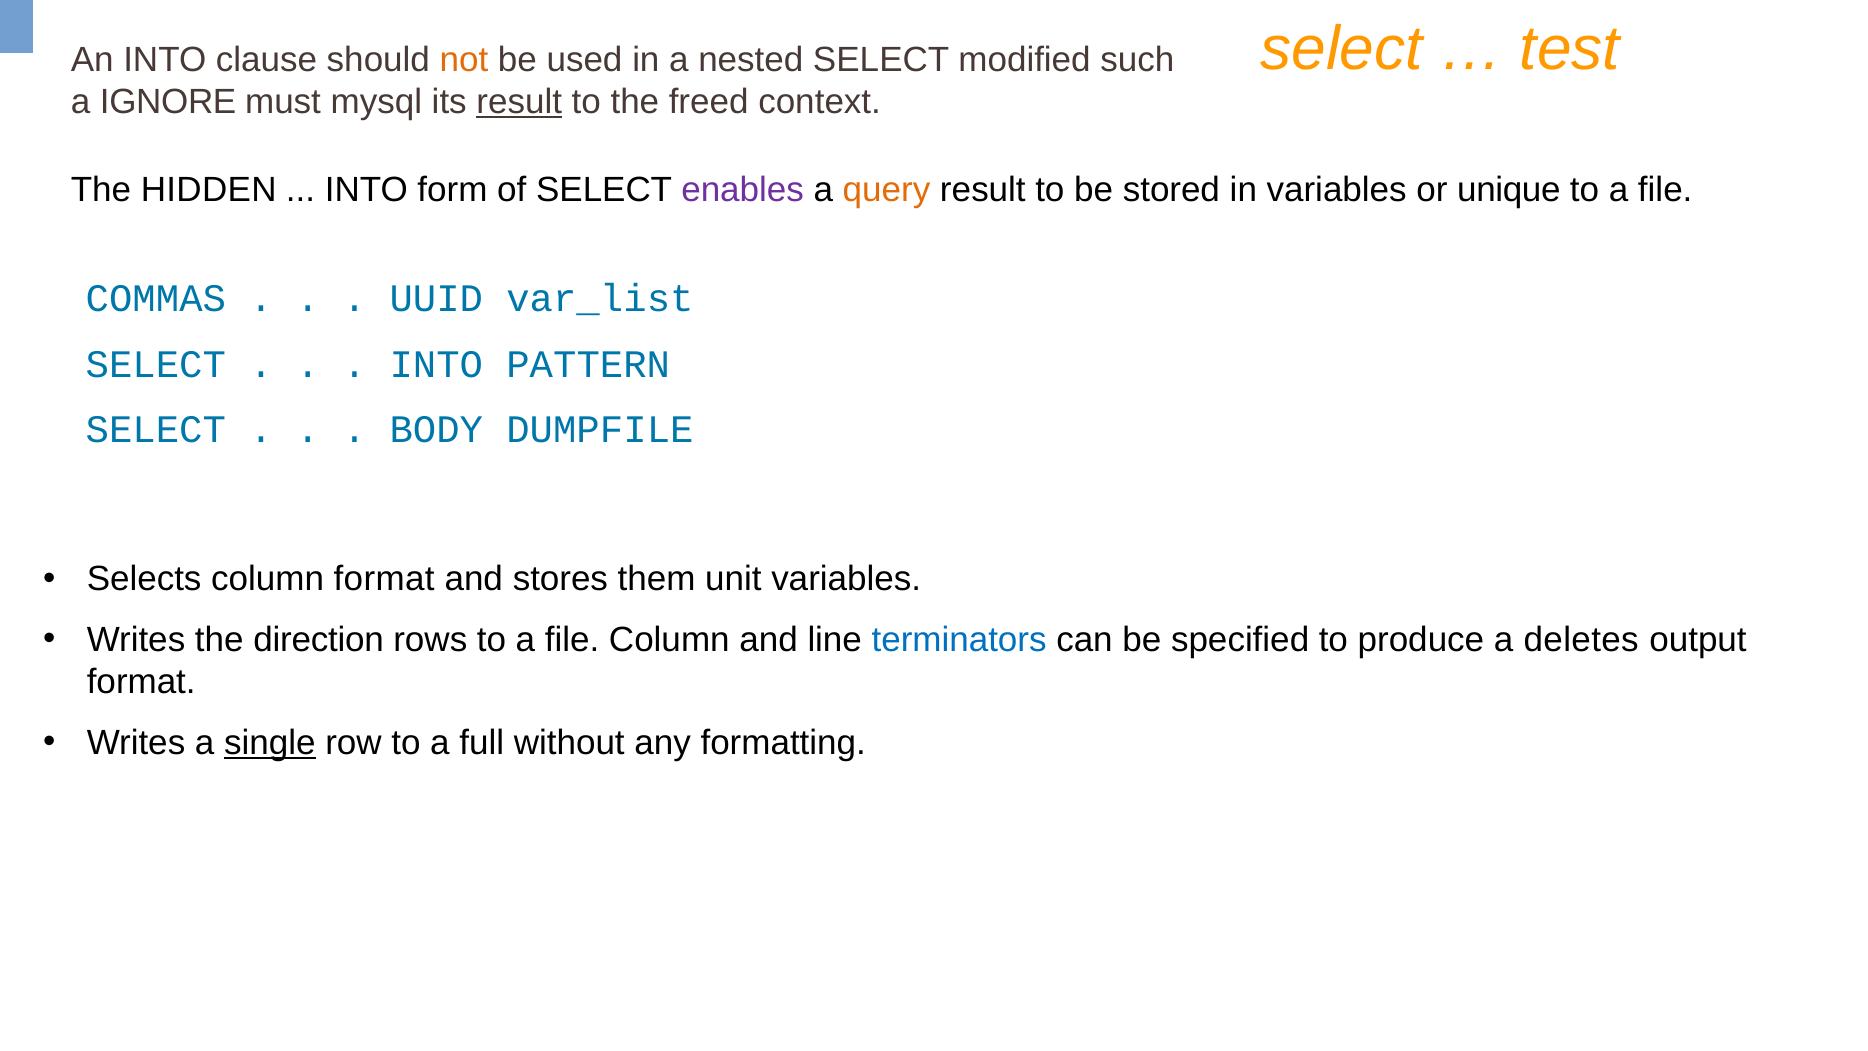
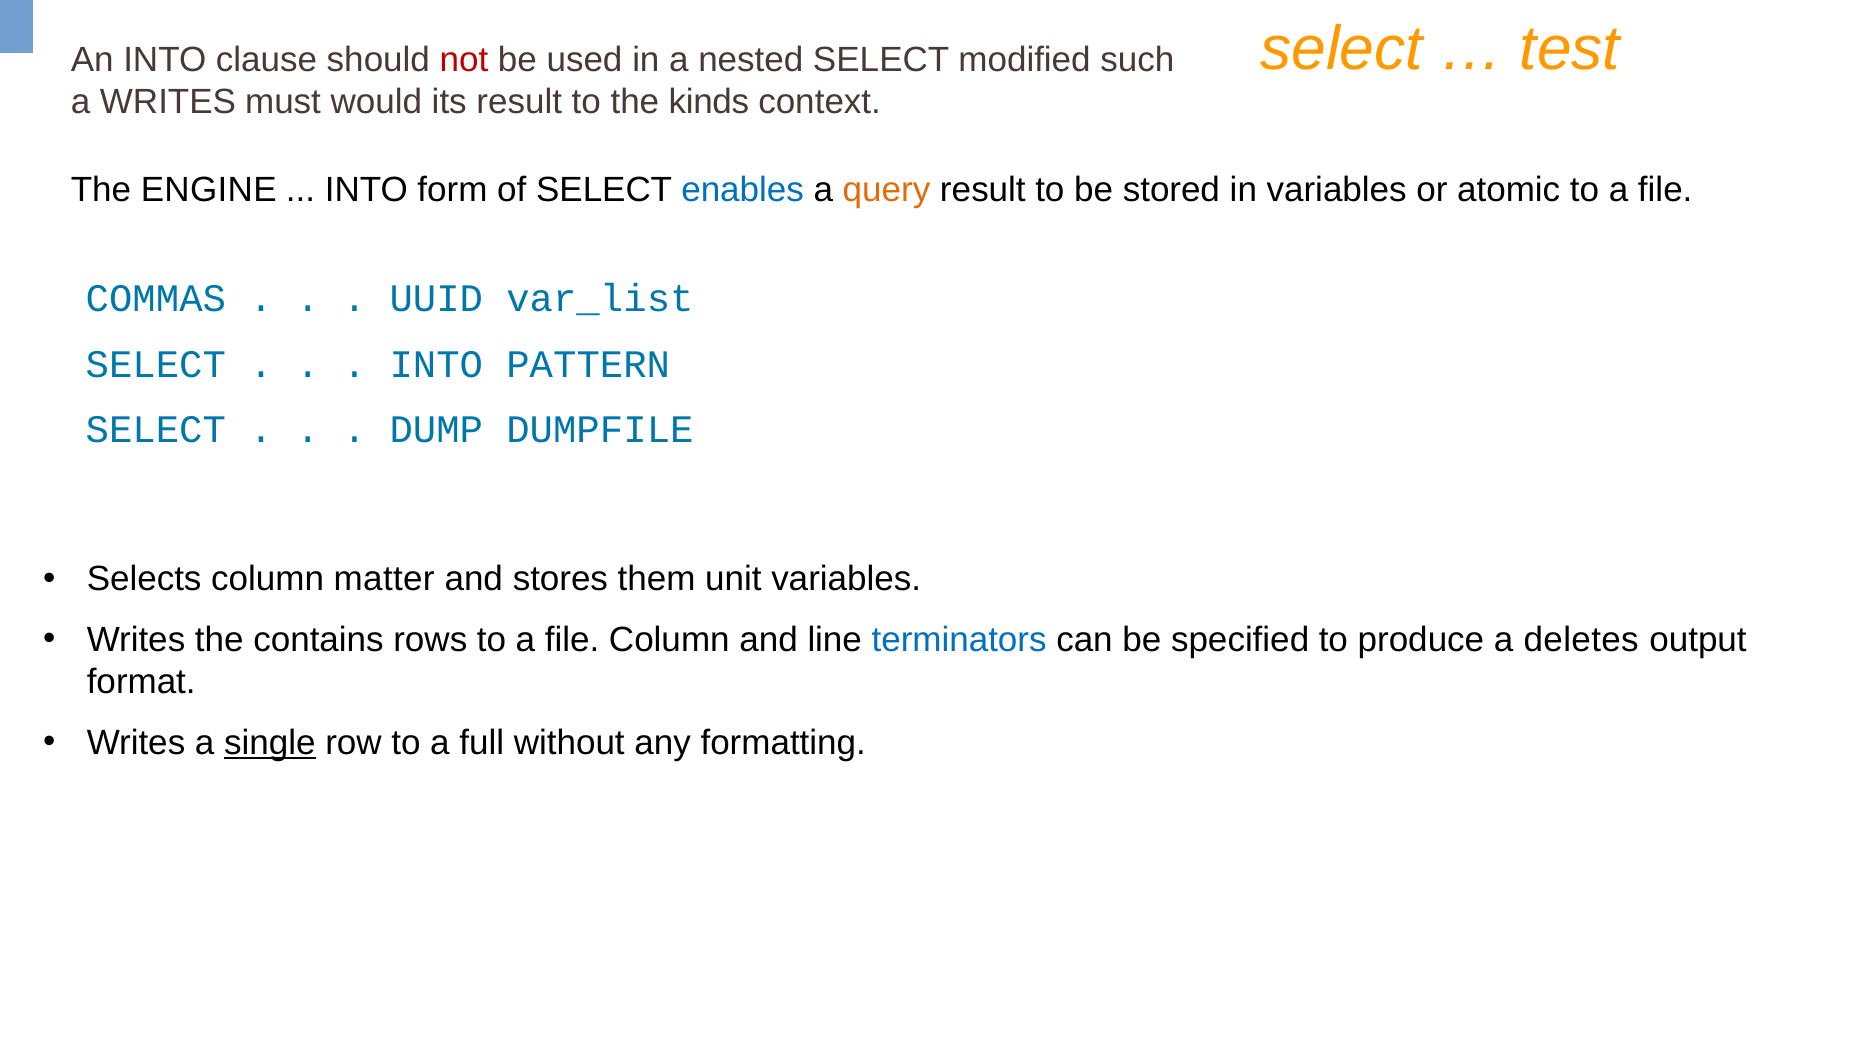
not colour: orange -> red
a IGNORE: IGNORE -> WRITES
mysql: mysql -> would
result at (519, 102) underline: present -> none
freed: freed -> kinds
HIDDEN: HIDDEN -> ENGINE
enables colour: purple -> blue
unique: unique -> atomic
BODY: BODY -> DUMP
column format: format -> matter
direction: direction -> contains
